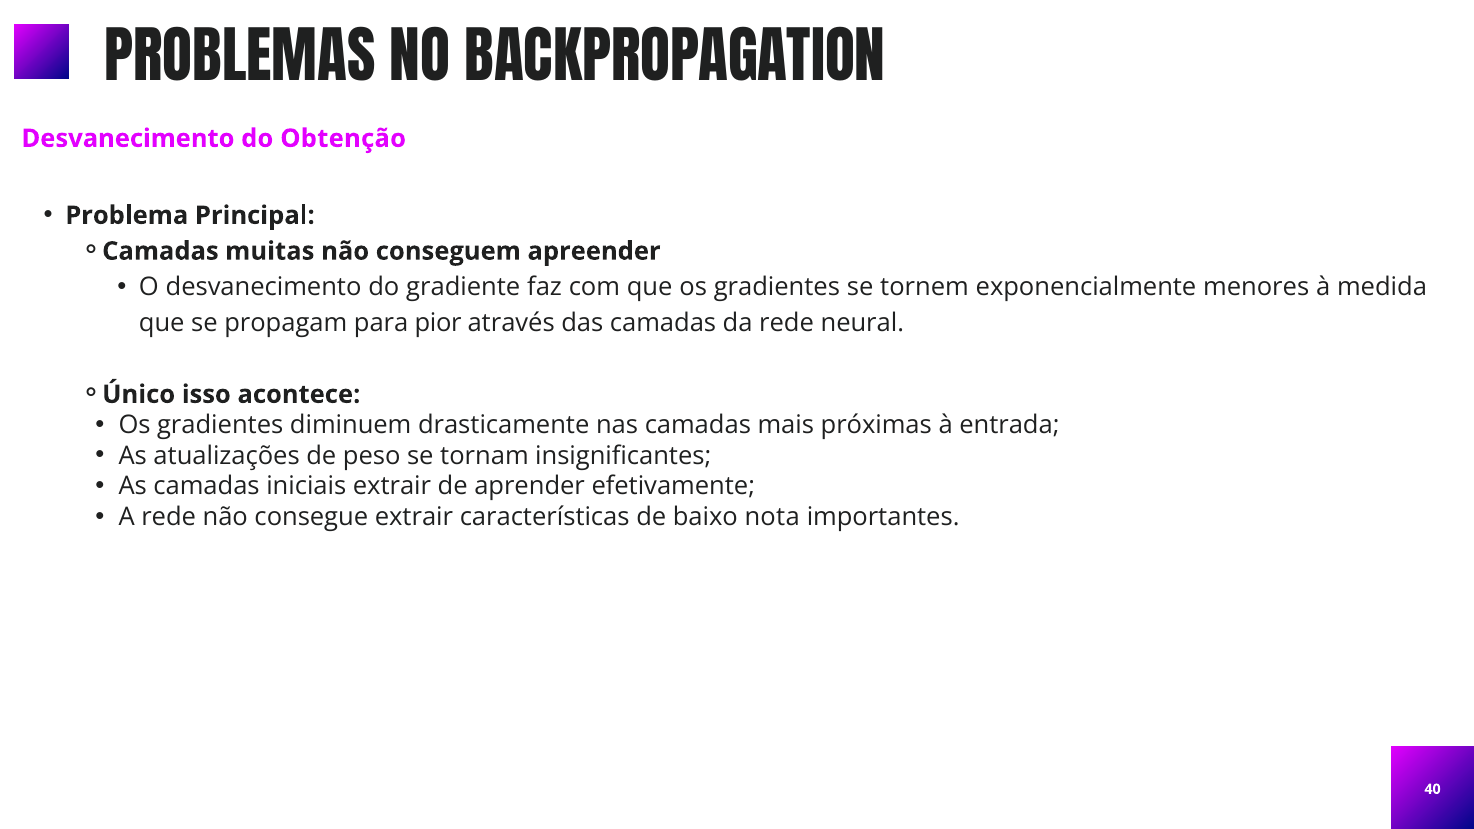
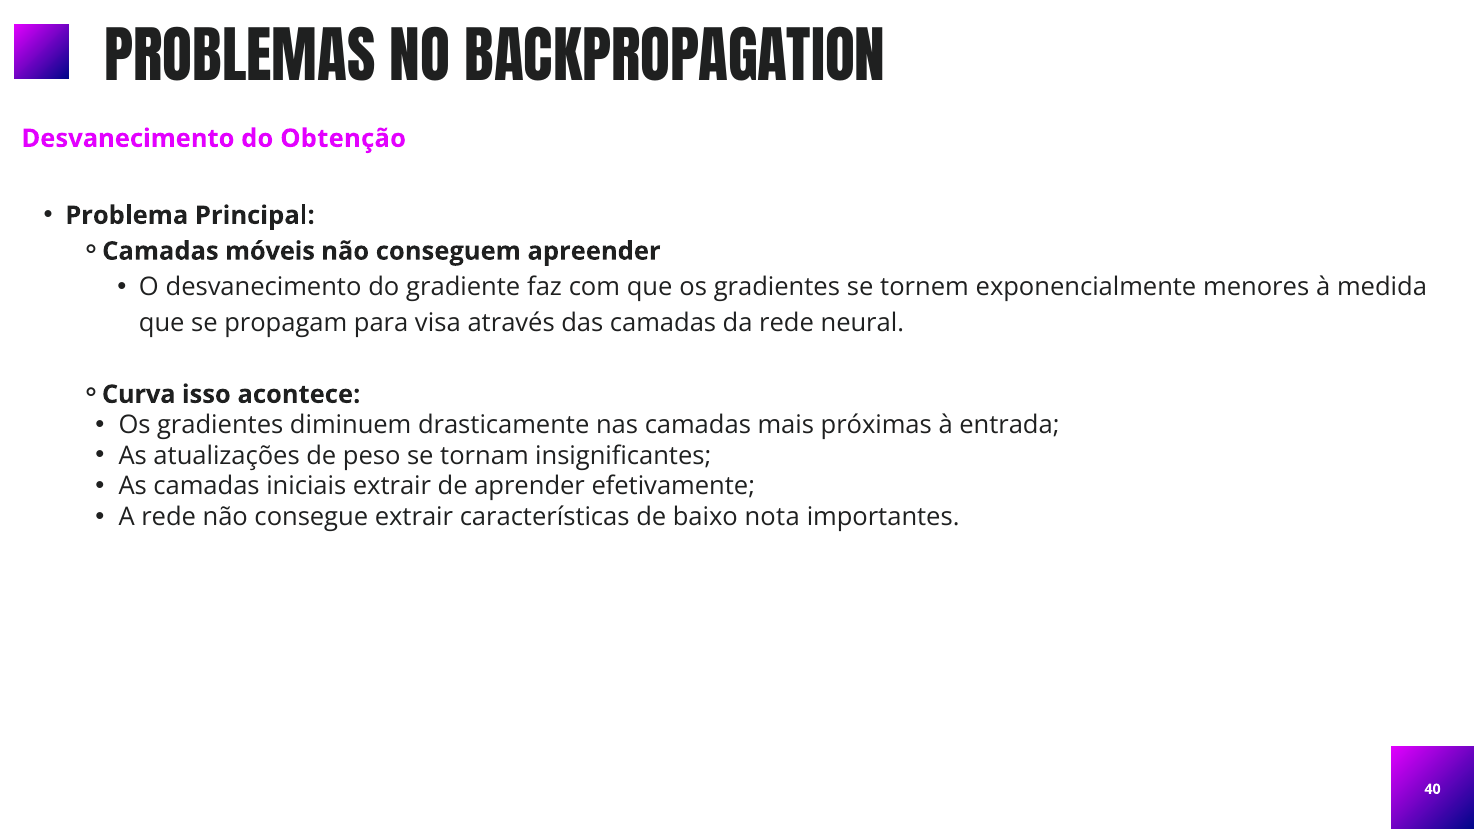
muitas: muitas -> móveis
pior: pior -> visa
Único: Único -> Curva
